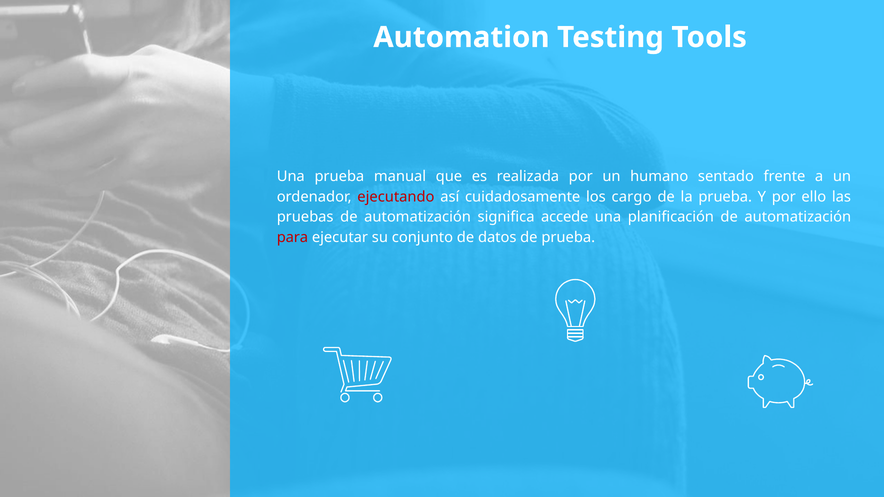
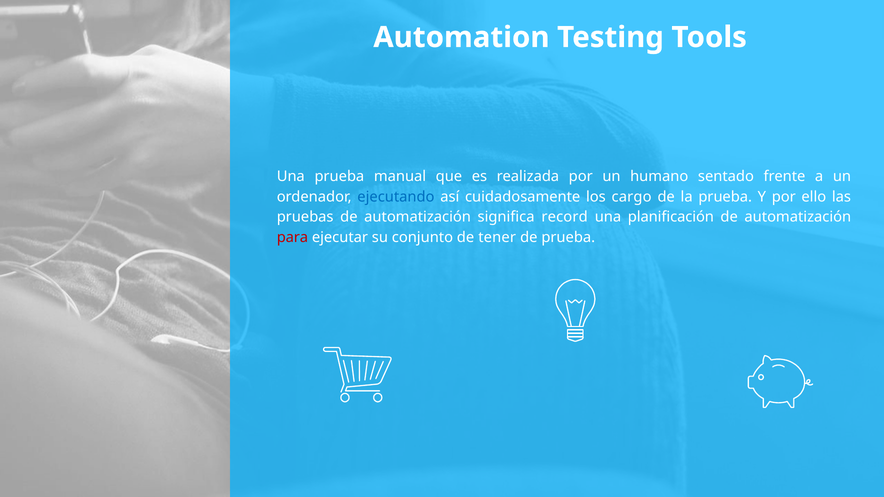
ejecutando colour: red -> blue
accede: accede -> record
datos: datos -> tener
